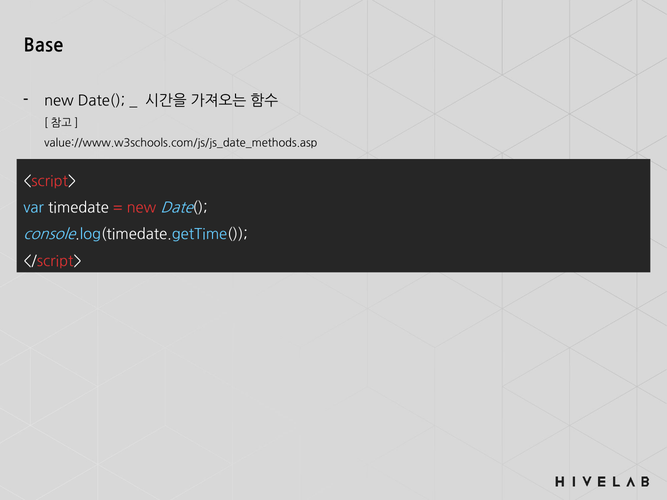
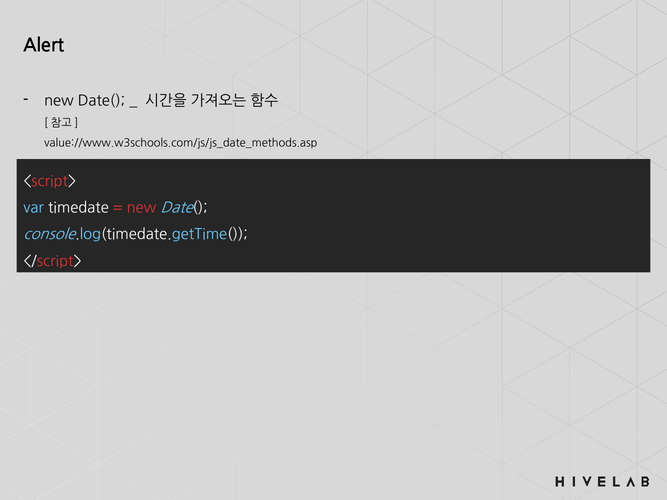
Base: Base -> Alert
